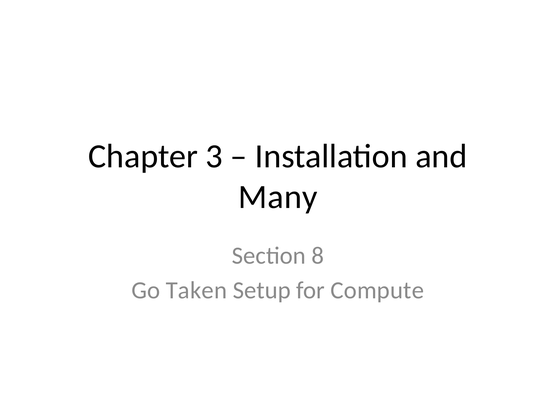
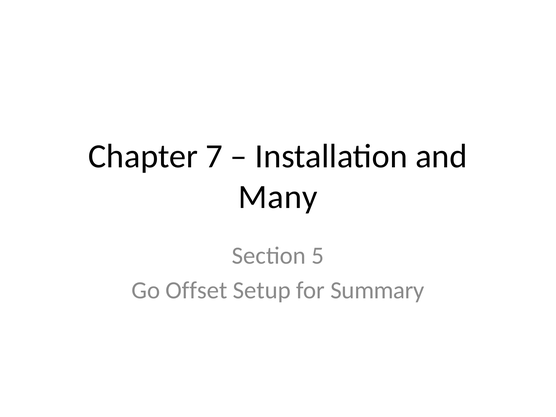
3: 3 -> 7
8: 8 -> 5
Taken: Taken -> Offset
Compute: Compute -> Summary
